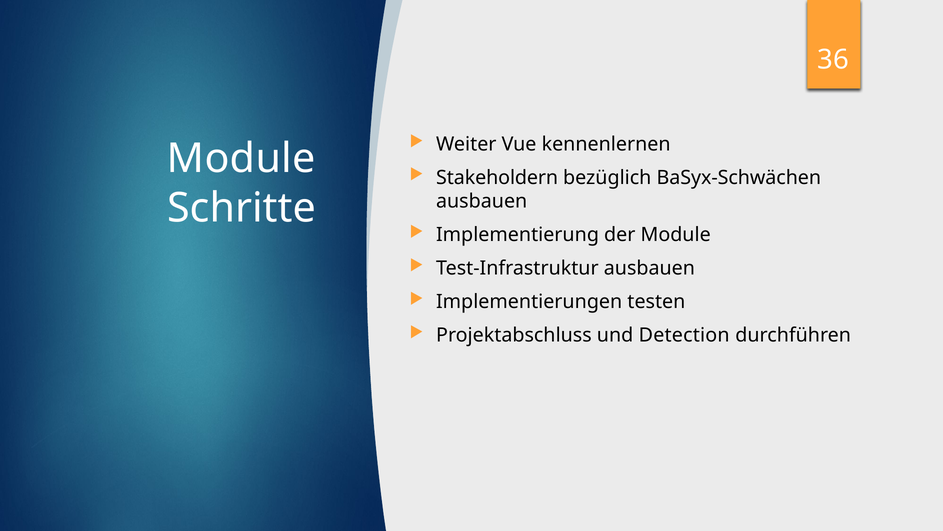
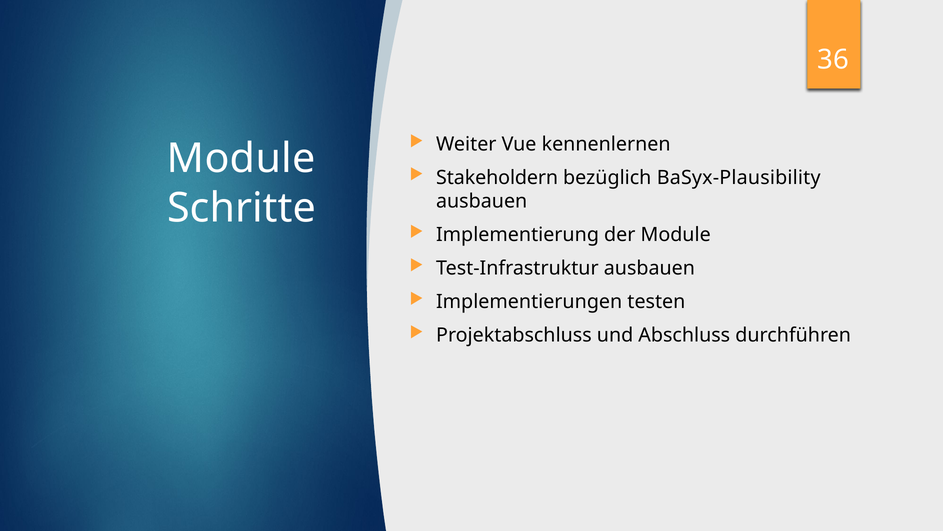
BaSyx-Schwächen: BaSyx-Schwächen -> BaSyx-Plausibility
Detection: Detection -> Abschluss
